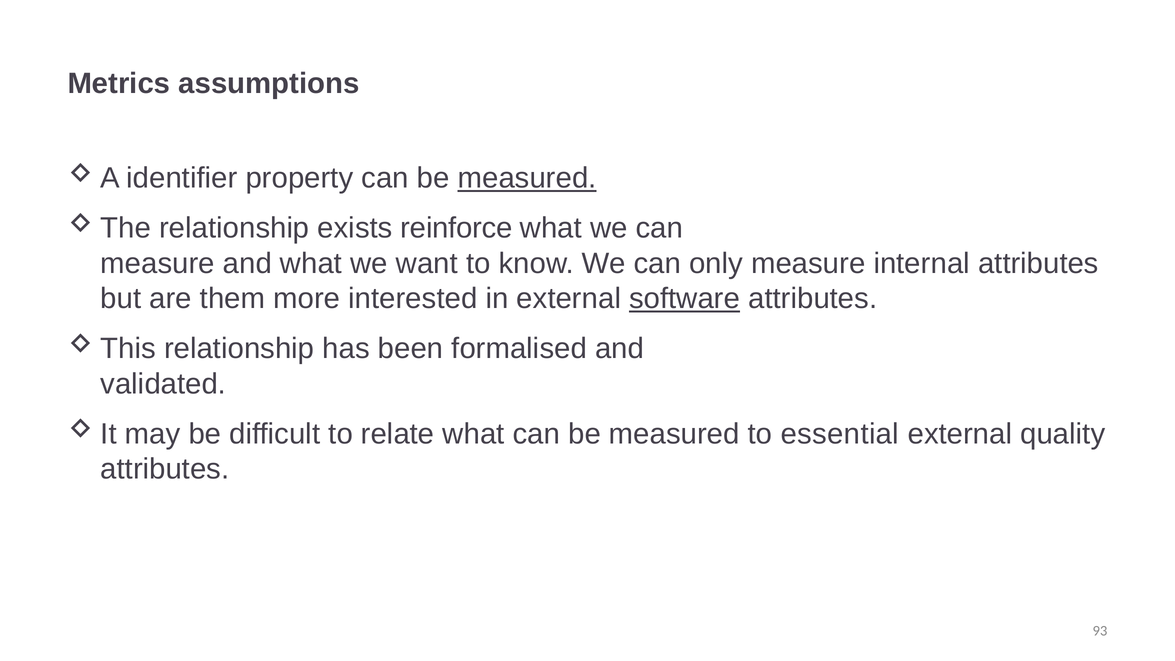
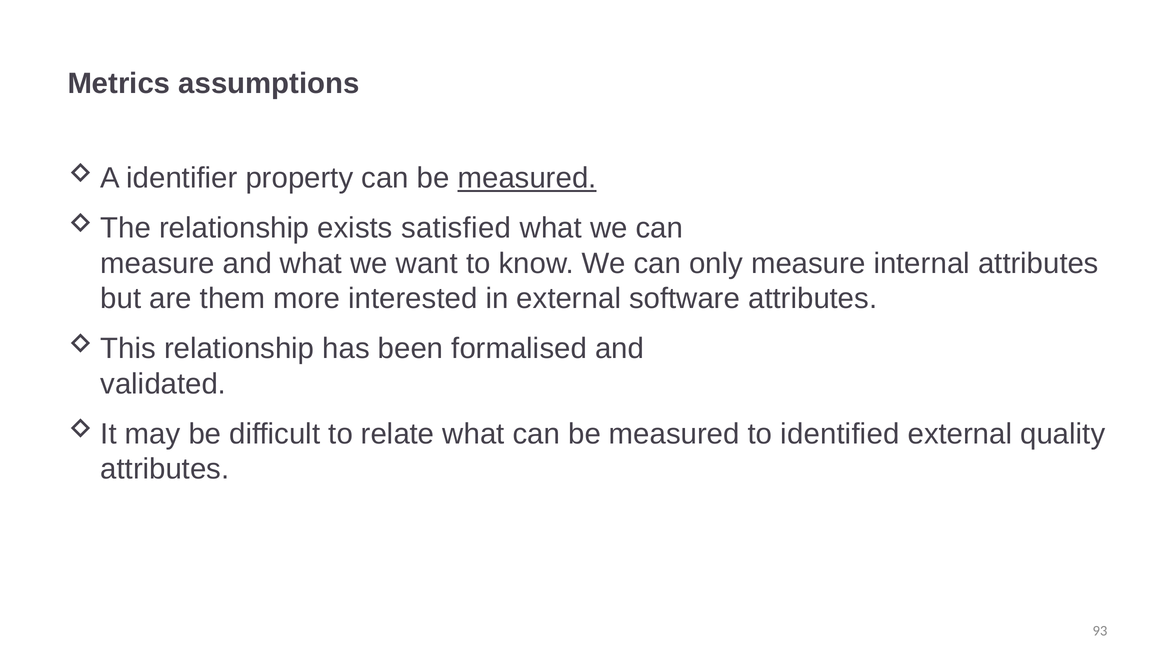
reinforce: reinforce -> satisfied
software underline: present -> none
essential: essential -> identified
